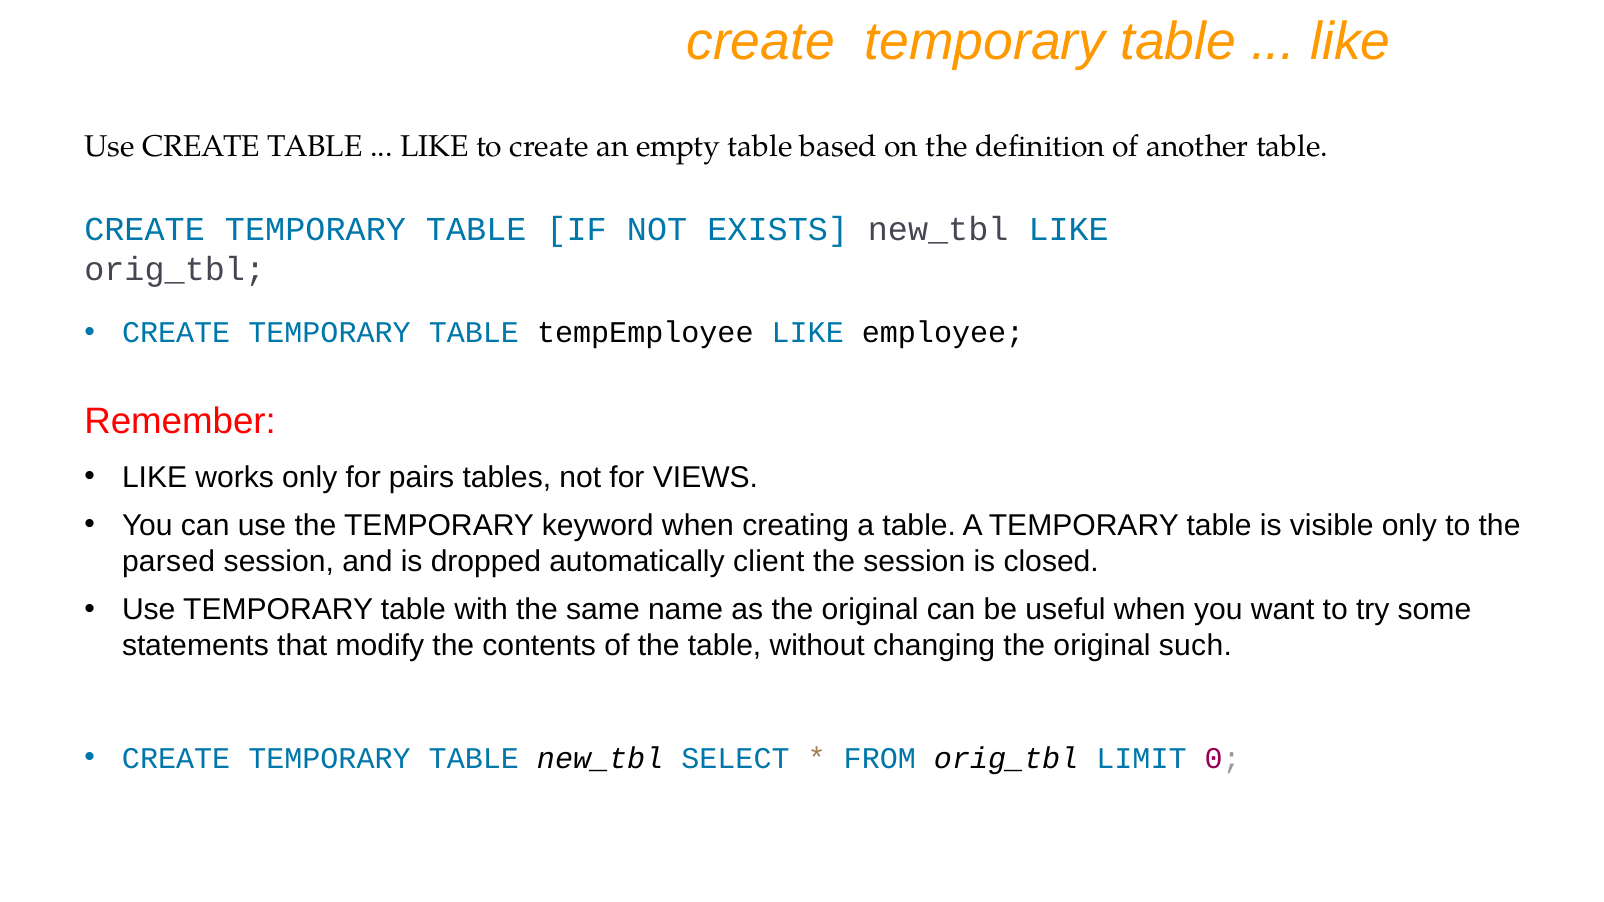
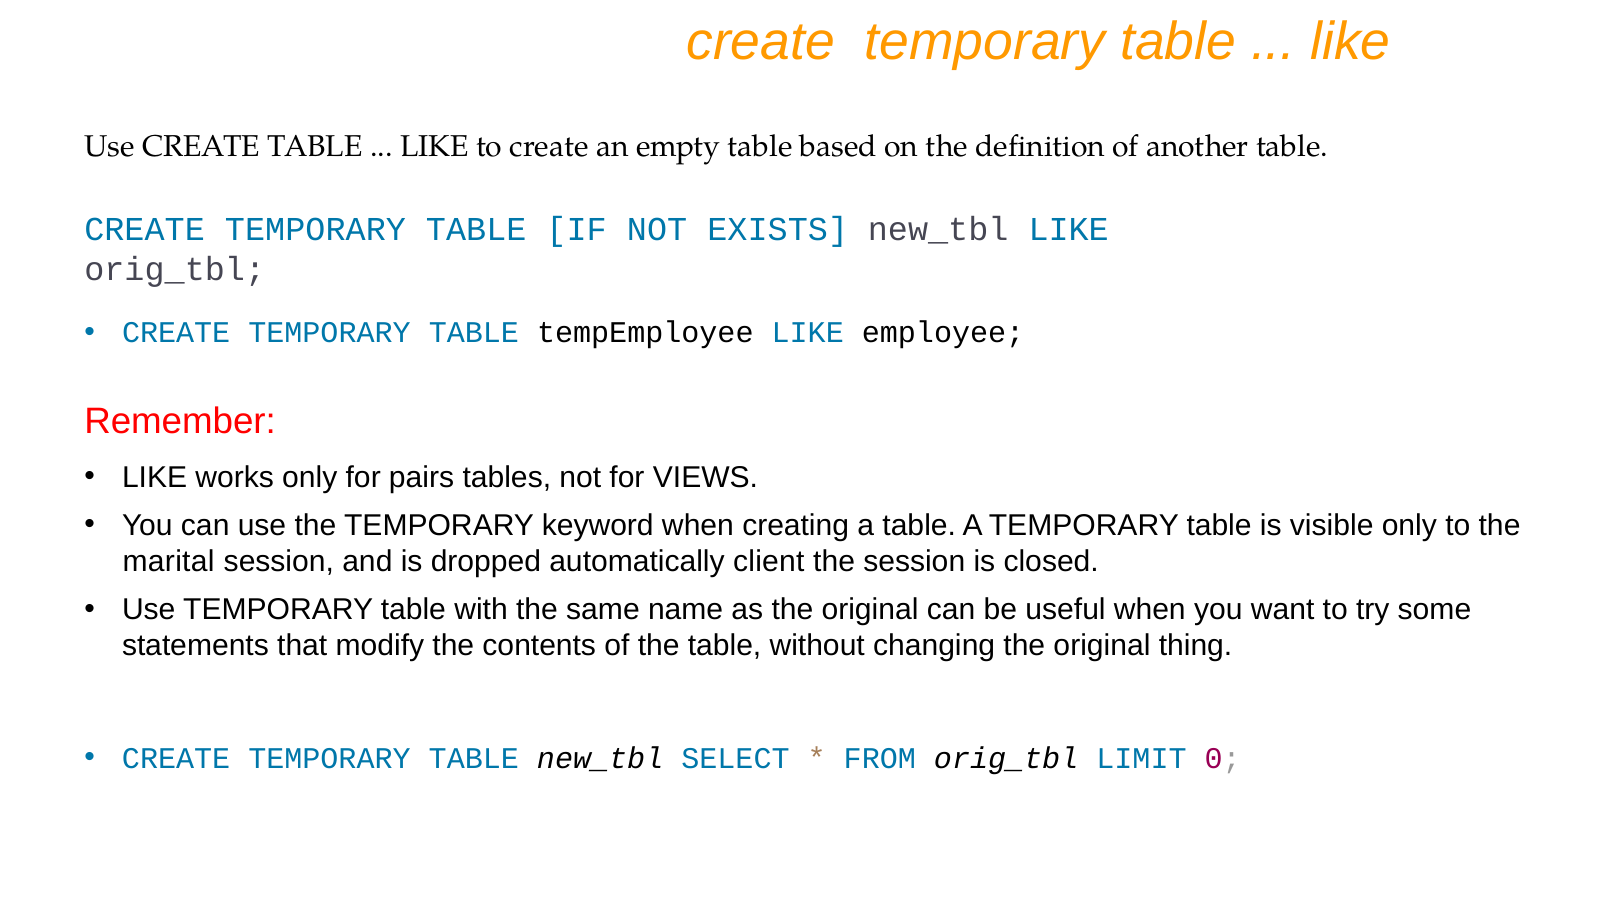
parsed: parsed -> marital
such: such -> thing
